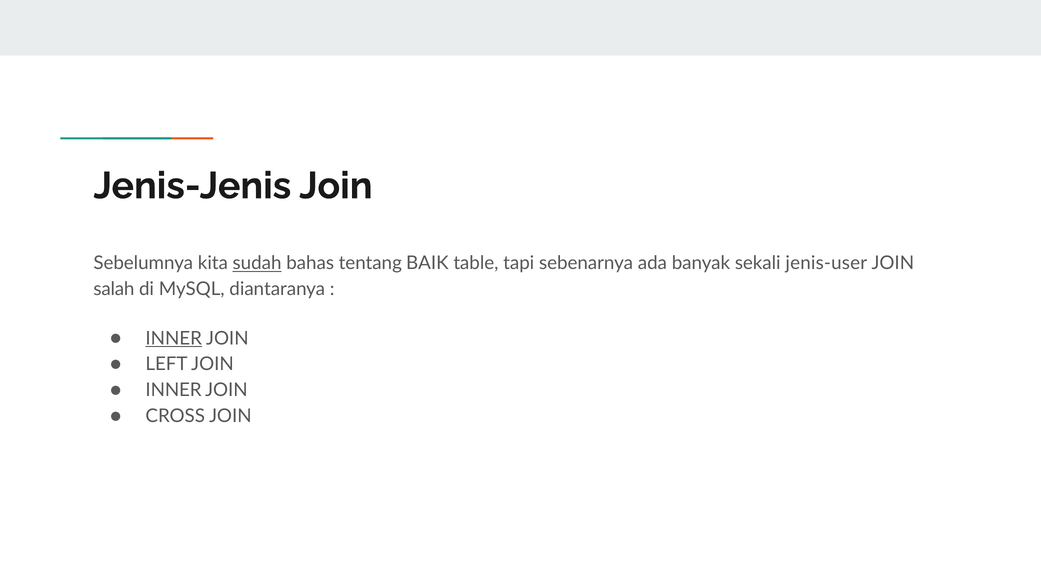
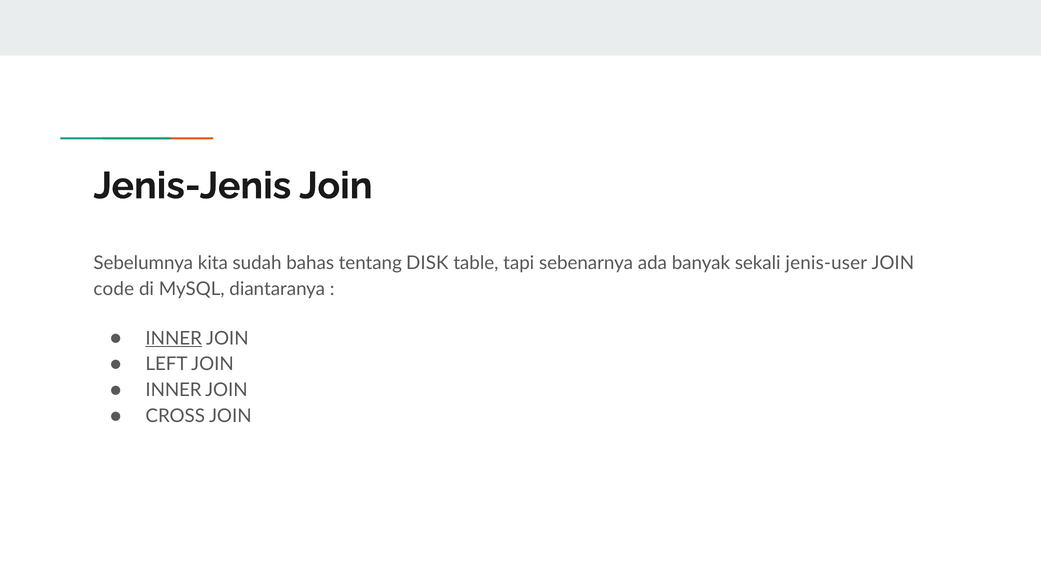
sudah underline: present -> none
BAIK: BAIK -> DISK
salah: salah -> code
